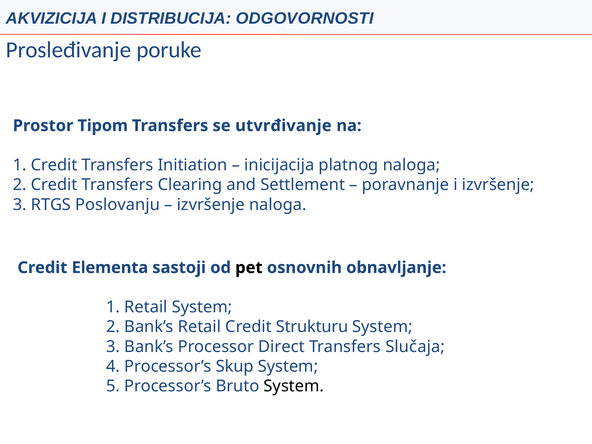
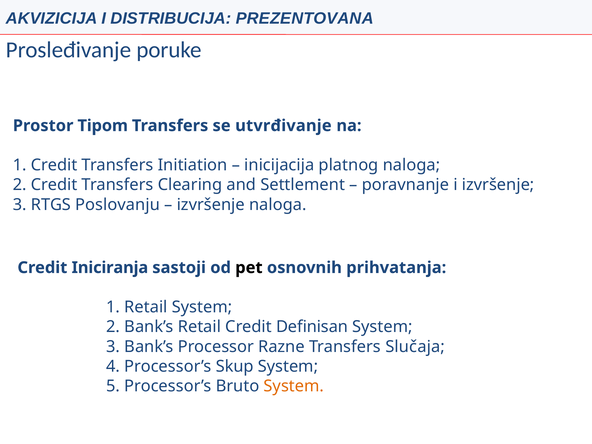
ODGOVORNOSTI: ODGOVORNOSTI -> PREZENTOVANA
Elementa: Elementa -> Iniciranja
obnavljanje: obnavljanje -> prihvatanja
Strukturu: Strukturu -> Definisan
Direct: Direct -> Razne
System at (294, 386) colour: black -> orange
